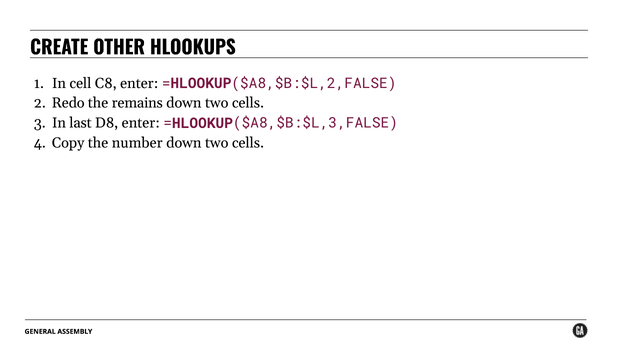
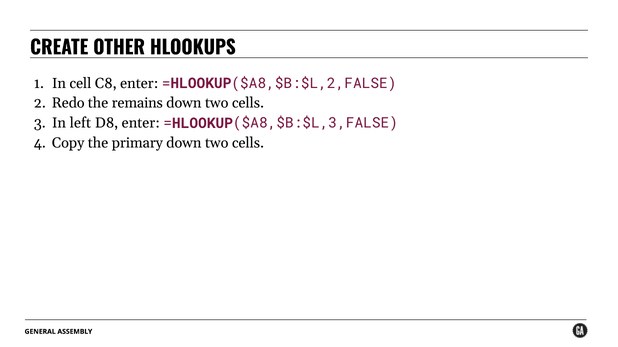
last: last -> left
number: number -> primary
